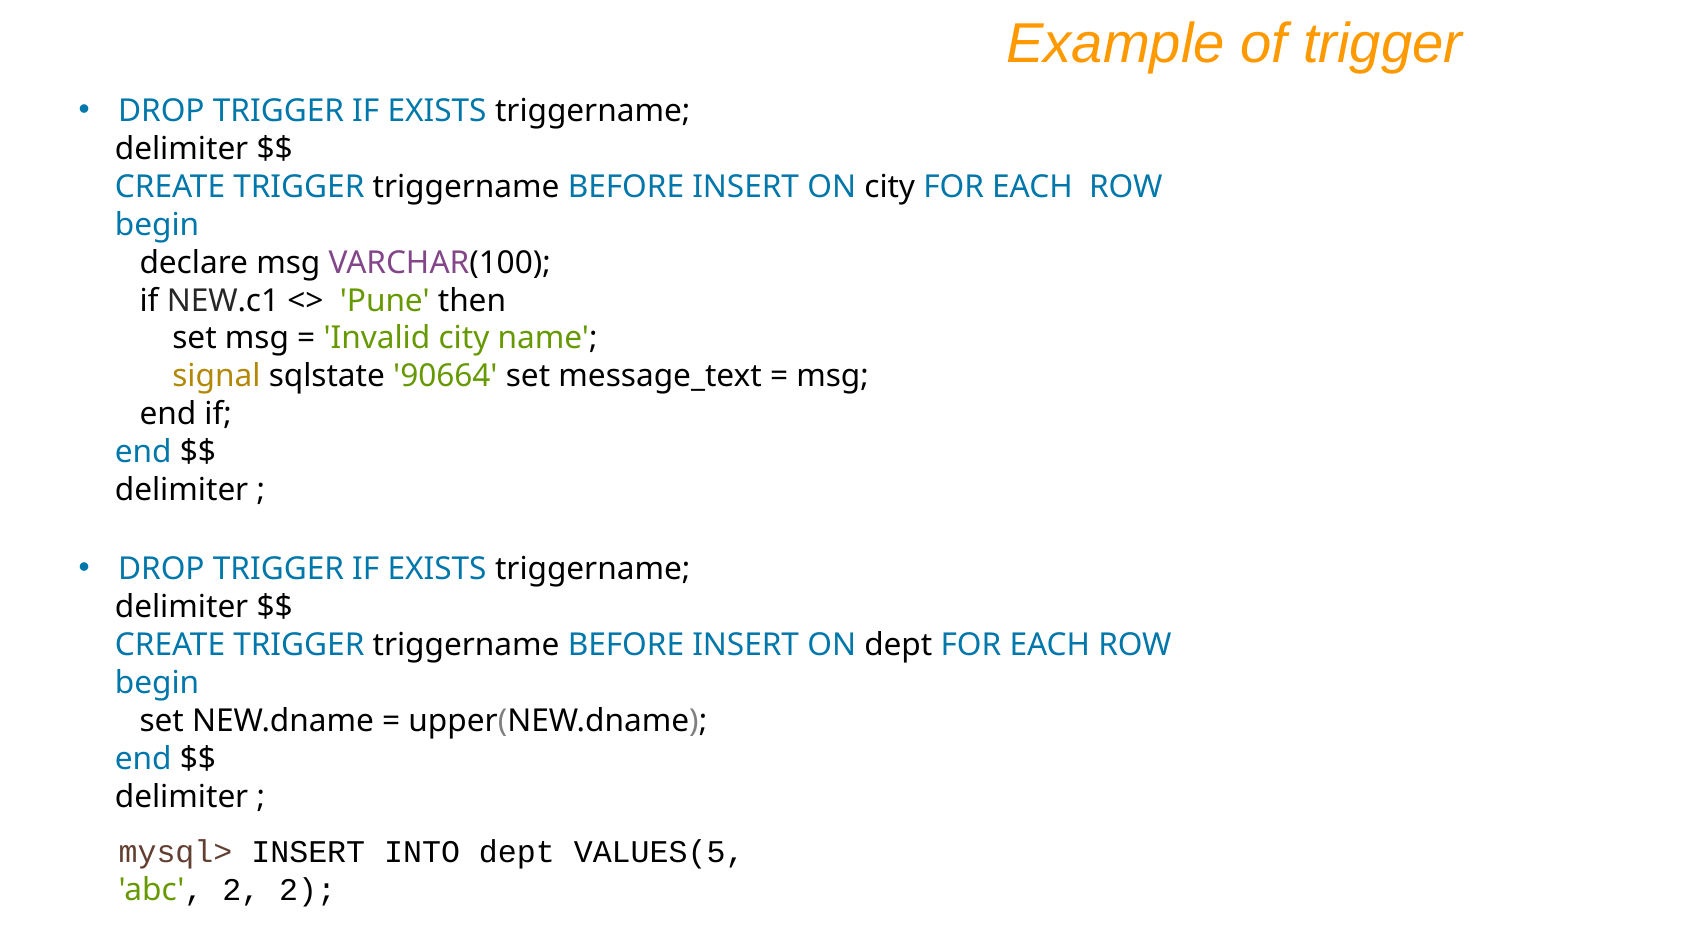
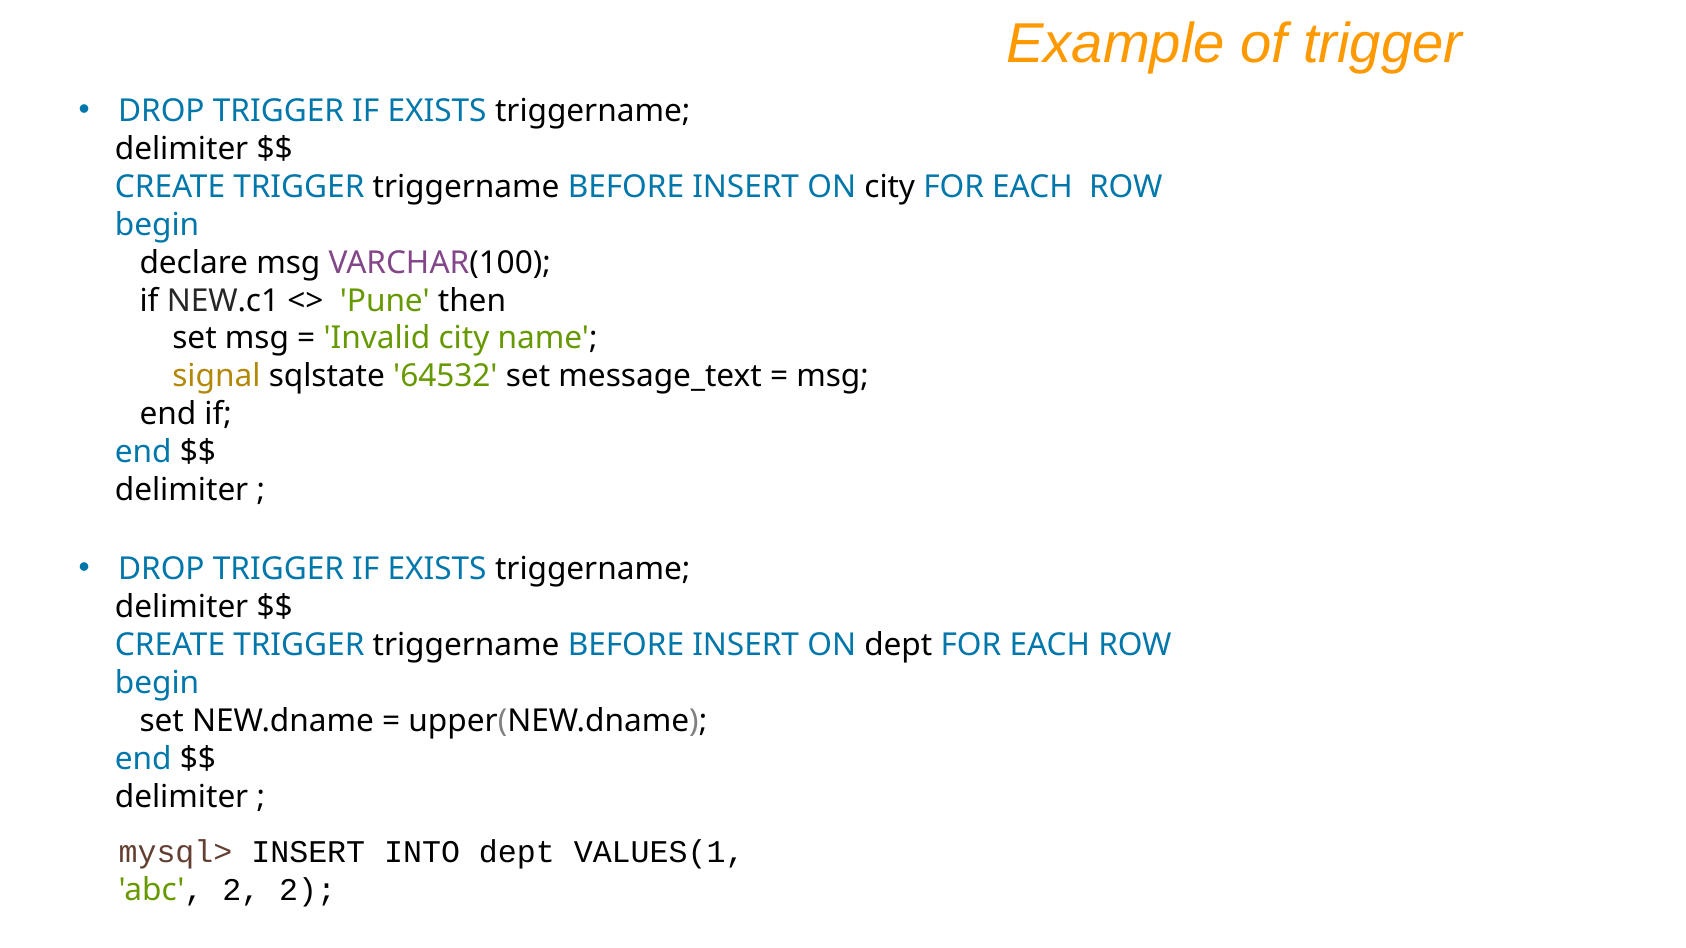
90664: 90664 -> 64532
VALUES(5: VALUES(5 -> VALUES(1
